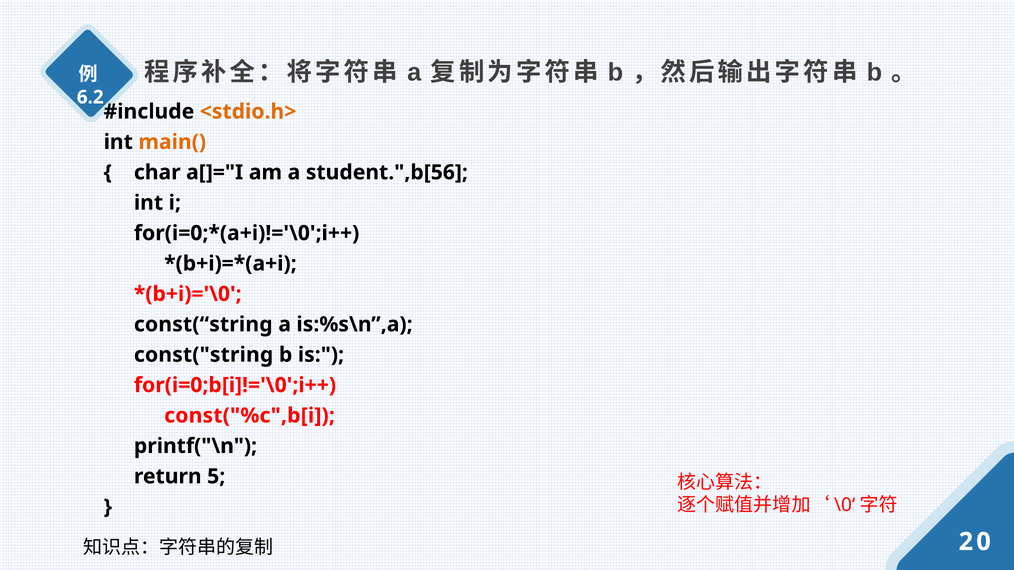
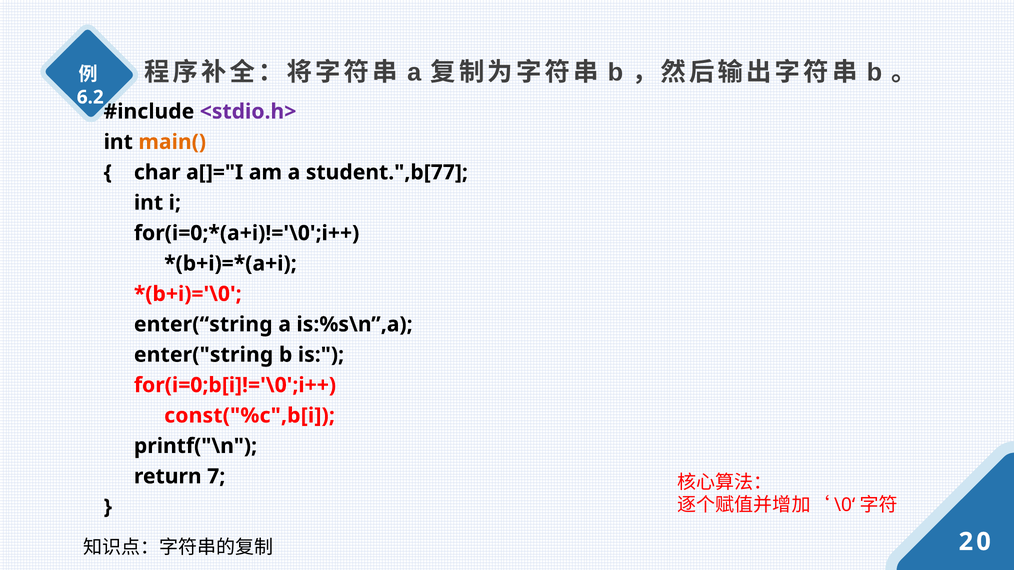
<stdio.h> colour: orange -> purple
student.",b[56: student.",b[56 -> student.",b[77
const(“string: const(“string -> enter(“string
const("string: const("string -> enter("string
5: 5 -> 7
